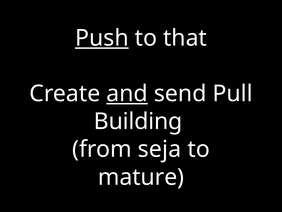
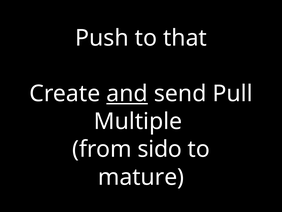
Push underline: present -> none
Building: Building -> Multiple
seja: seja -> sido
